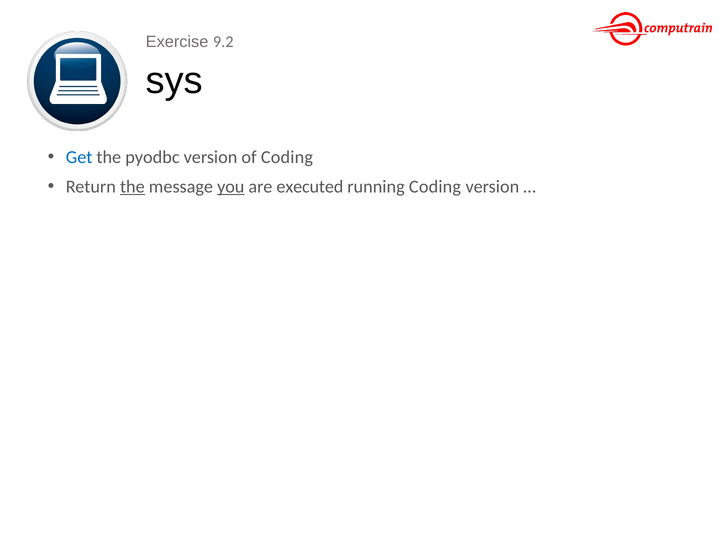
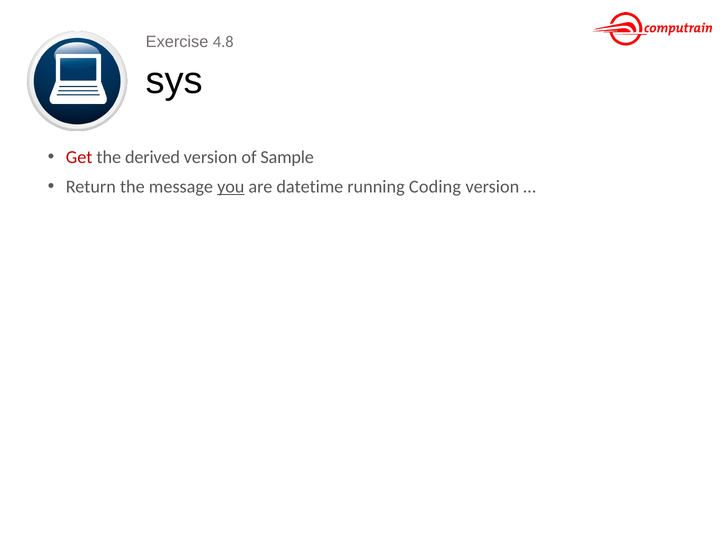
9.2: 9.2 -> 4.8
Get colour: blue -> red
pyodbc: pyodbc -> derived
of Coding: Coding -> Sample
the at (132, 187) underline: present -> none
executed: executed -> datetime
